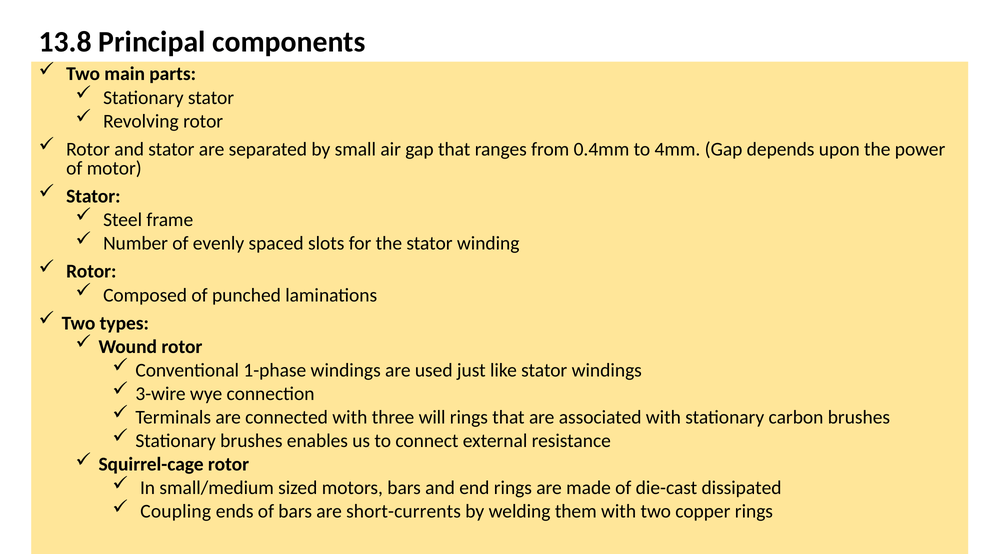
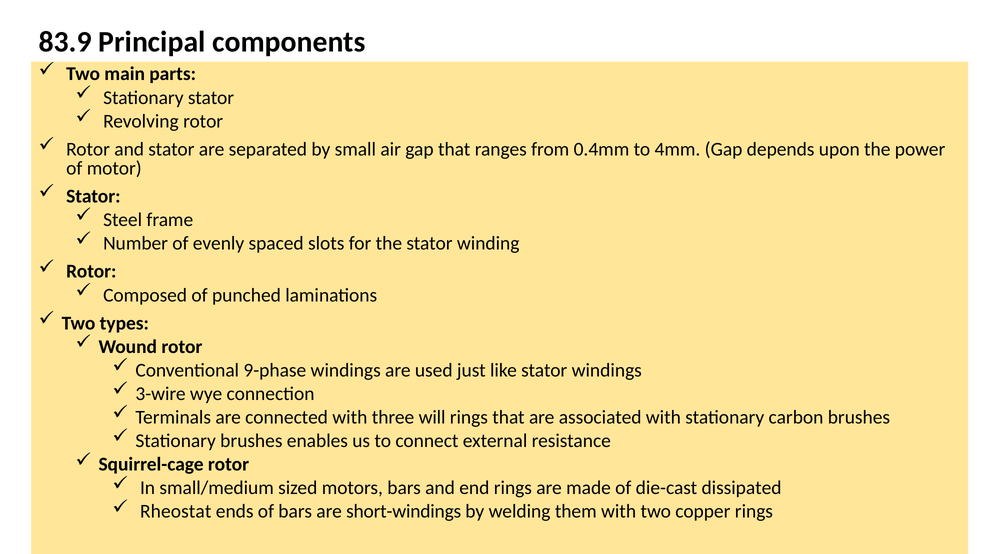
13.8: 13.8 -> 83.9
1-phase: 1-phase -> 9-phase
Coupling: Coupling -> Rheostat
short-currents: short-currents -> short-windings
